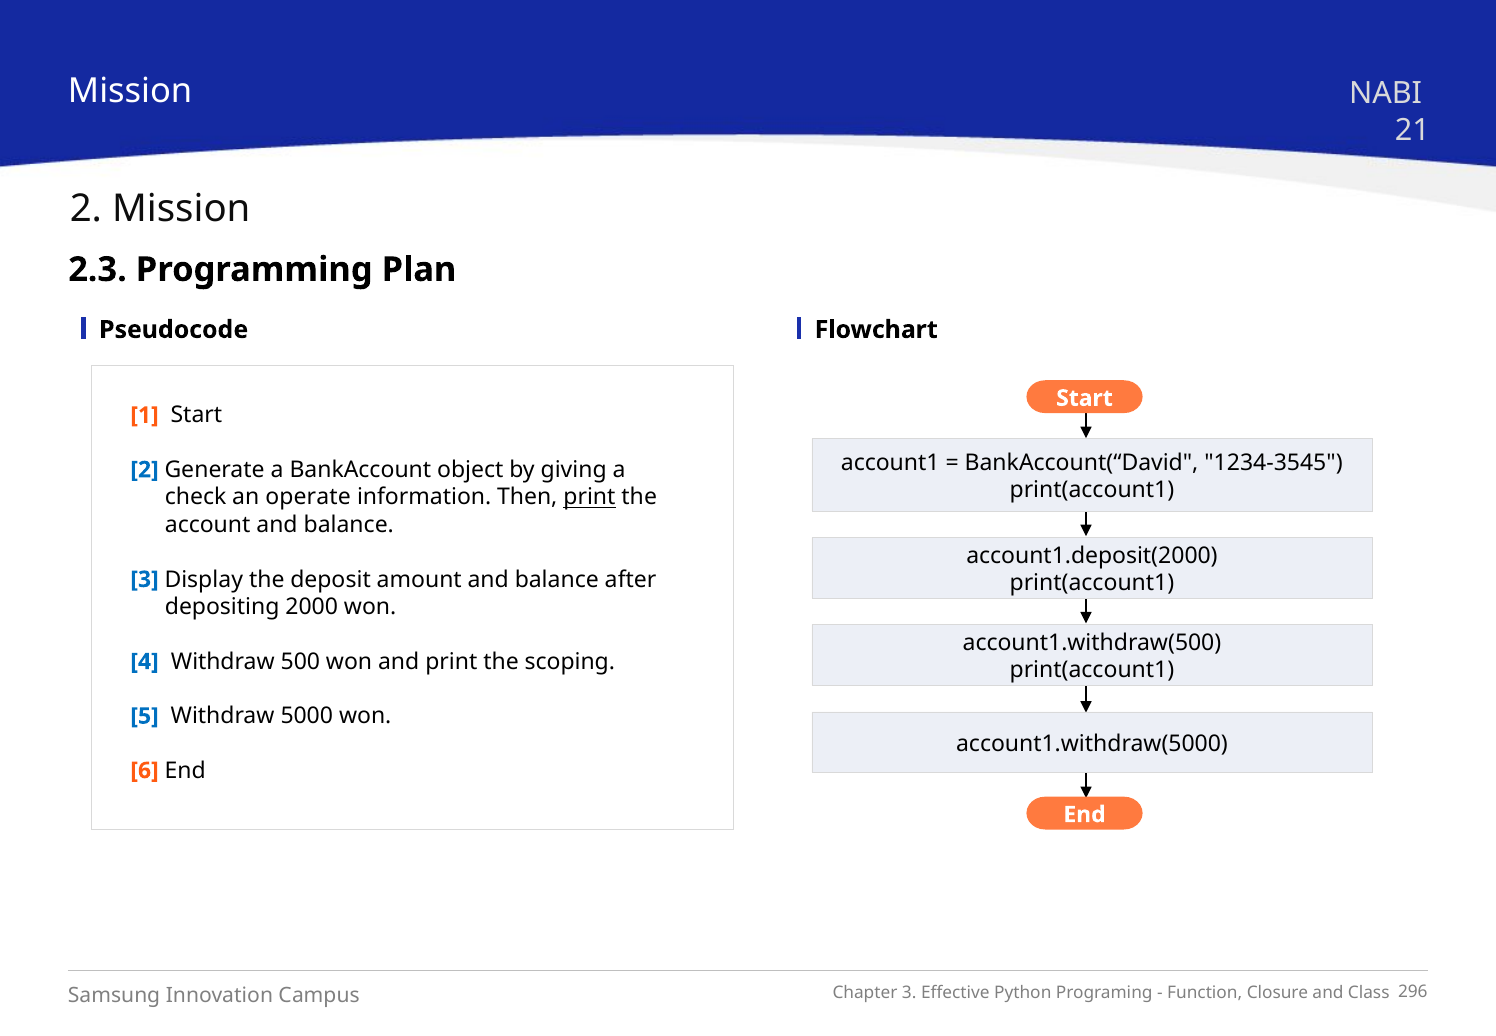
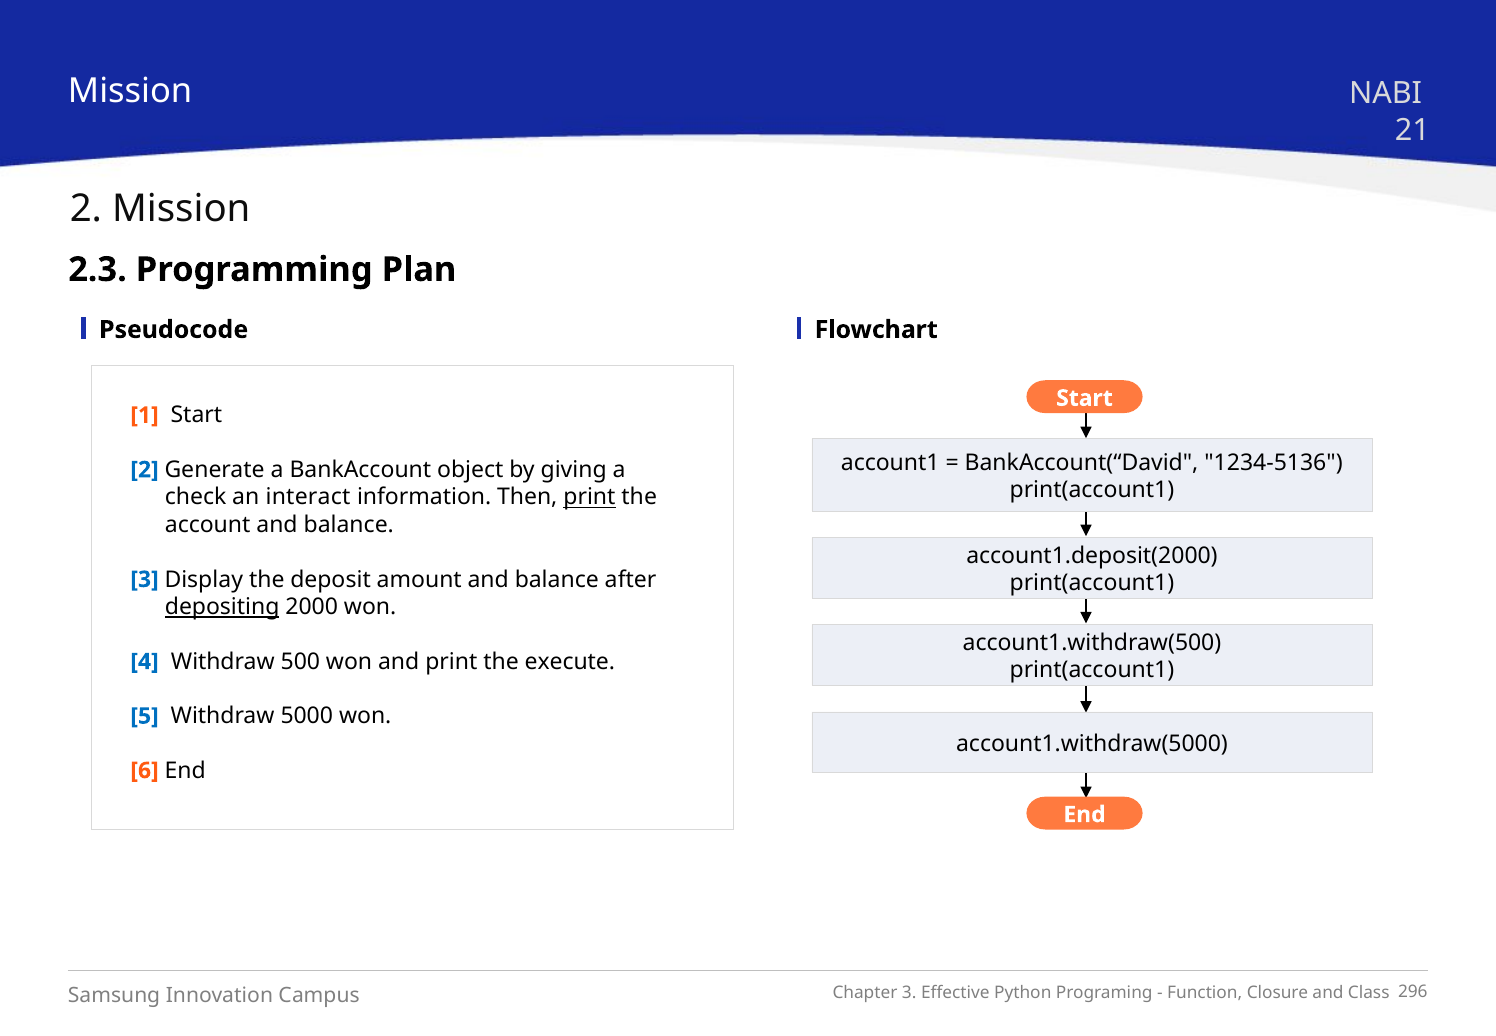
1234-3545: 1234-3545 -> 1234-5136
operate: operate -> interact
depositing underline: none -> present
scoping: scoping -> execute
